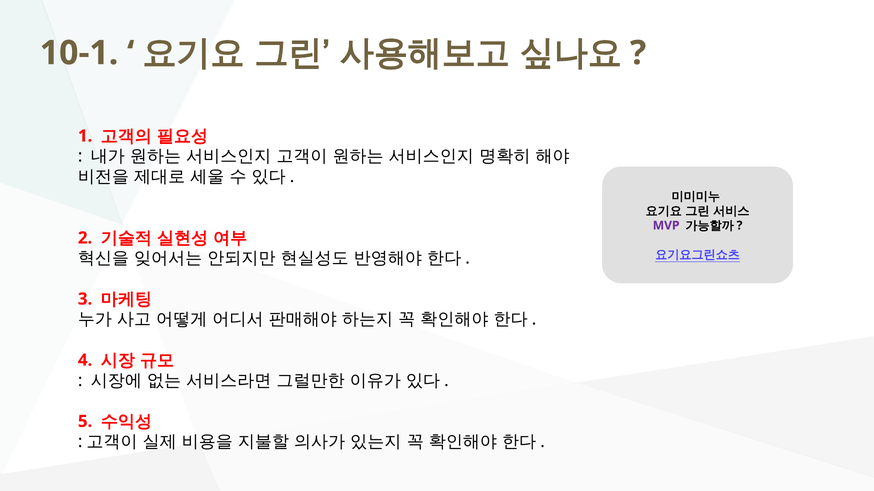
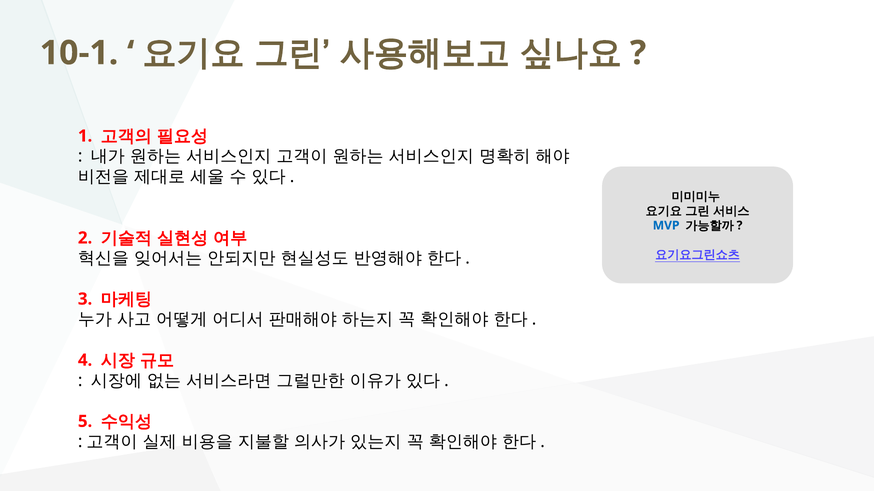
MVP colour: purple -> blue
